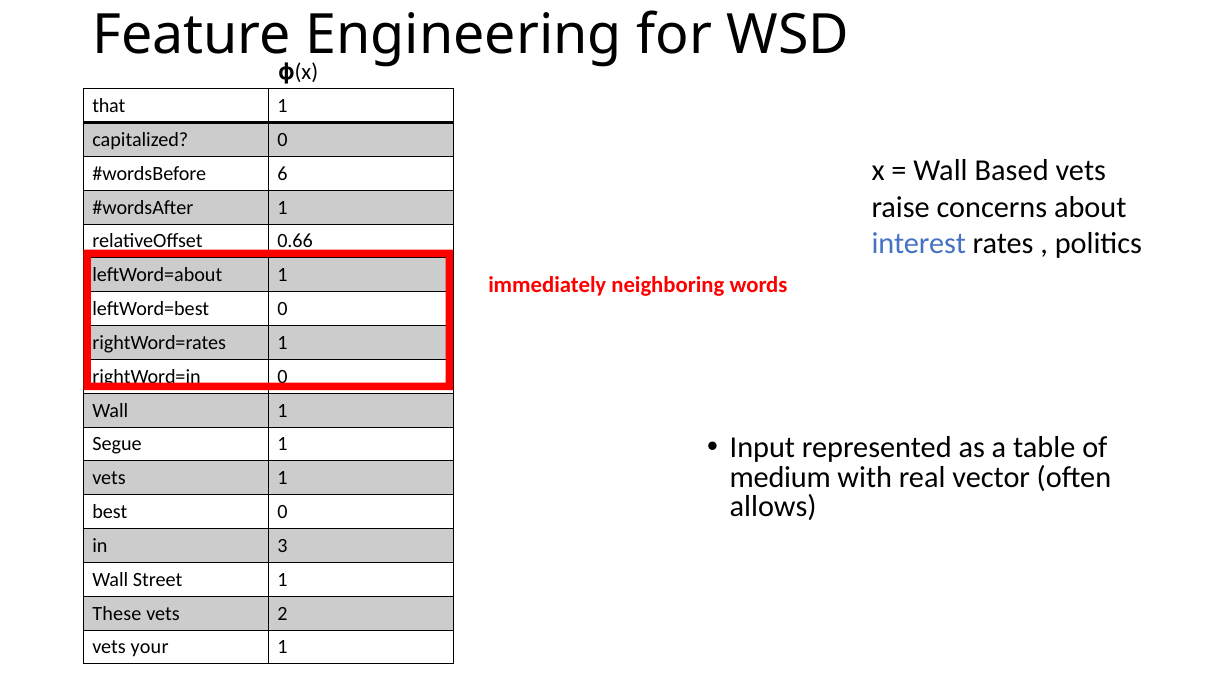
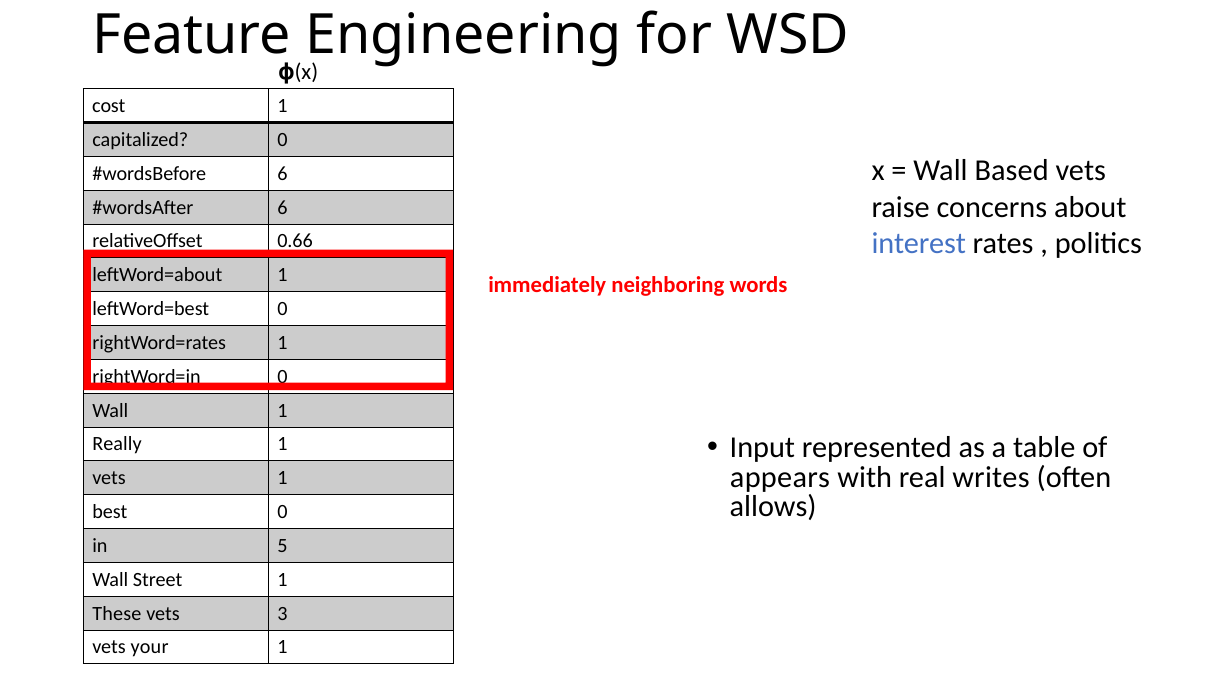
that: that -> cost
1 at (282, 207): 1 -> 6
Segue: Segue -> Really
medium: medium -> appears
vector: vector -> writes
3: 3 -> 5
2: 2 -> 3
